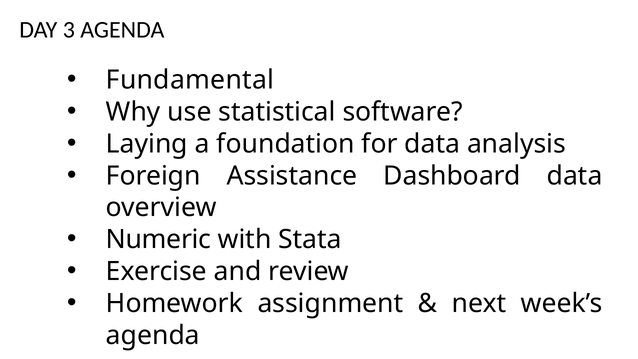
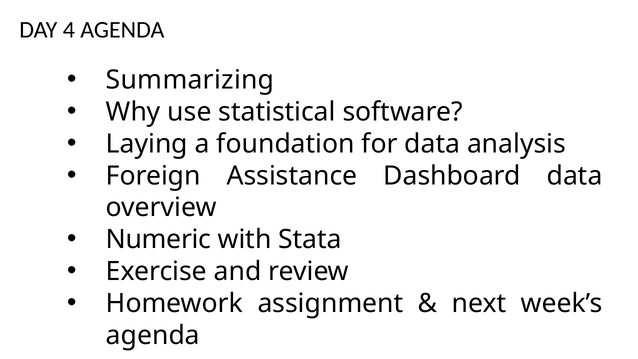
3: 3 -> 4
Fundamental: Fundamental -> Summarizing
